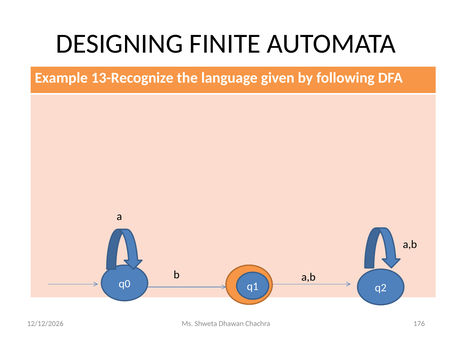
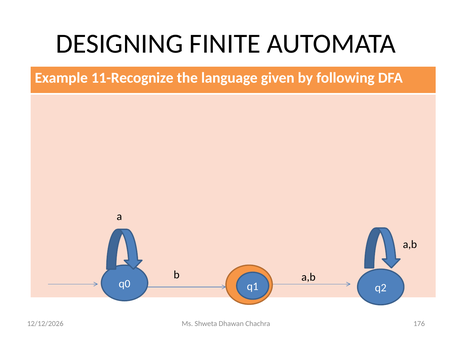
13-Recognize: 13-Recognize -> 11-Recognize
